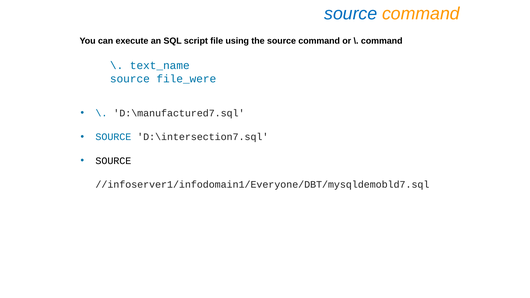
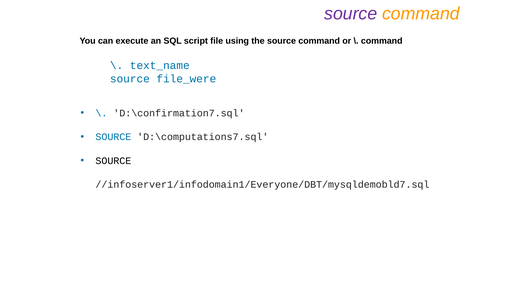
source at (351, 14) colour: blue -> purple
D:\manufactured7.sql: D:\manufactured7.sql -> D:\confirmation7.sql
D:\intersection7.sql: D:\intersection7.sql -> D:\computations7.sql
